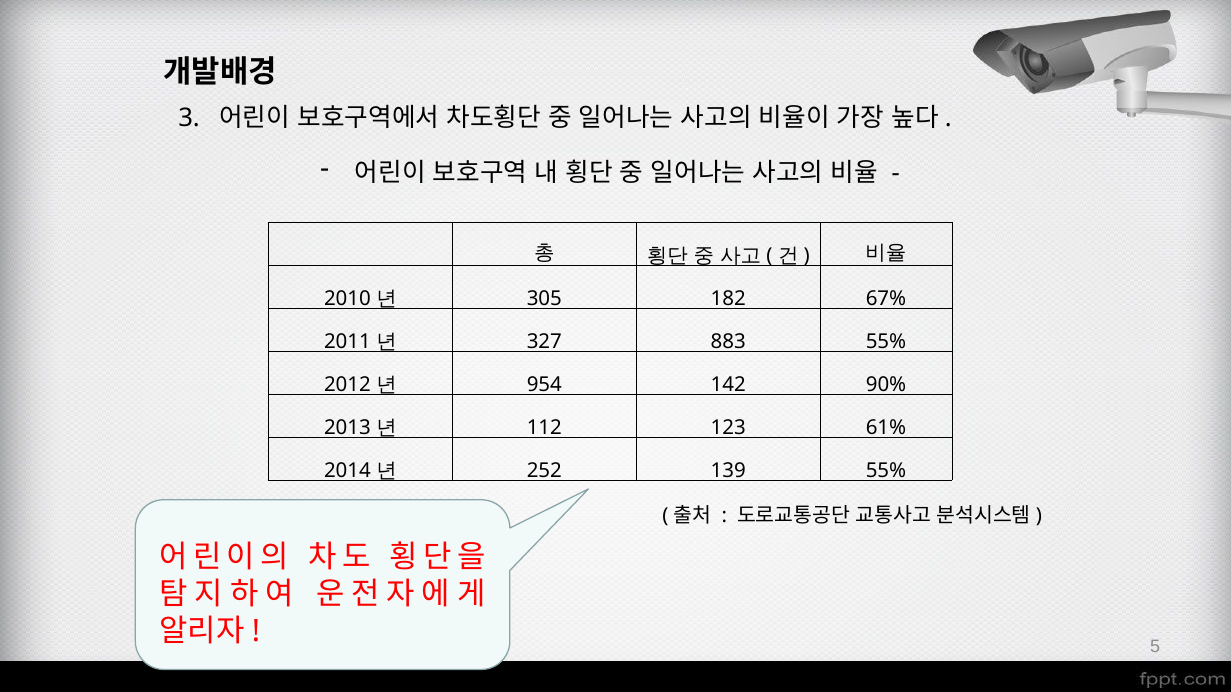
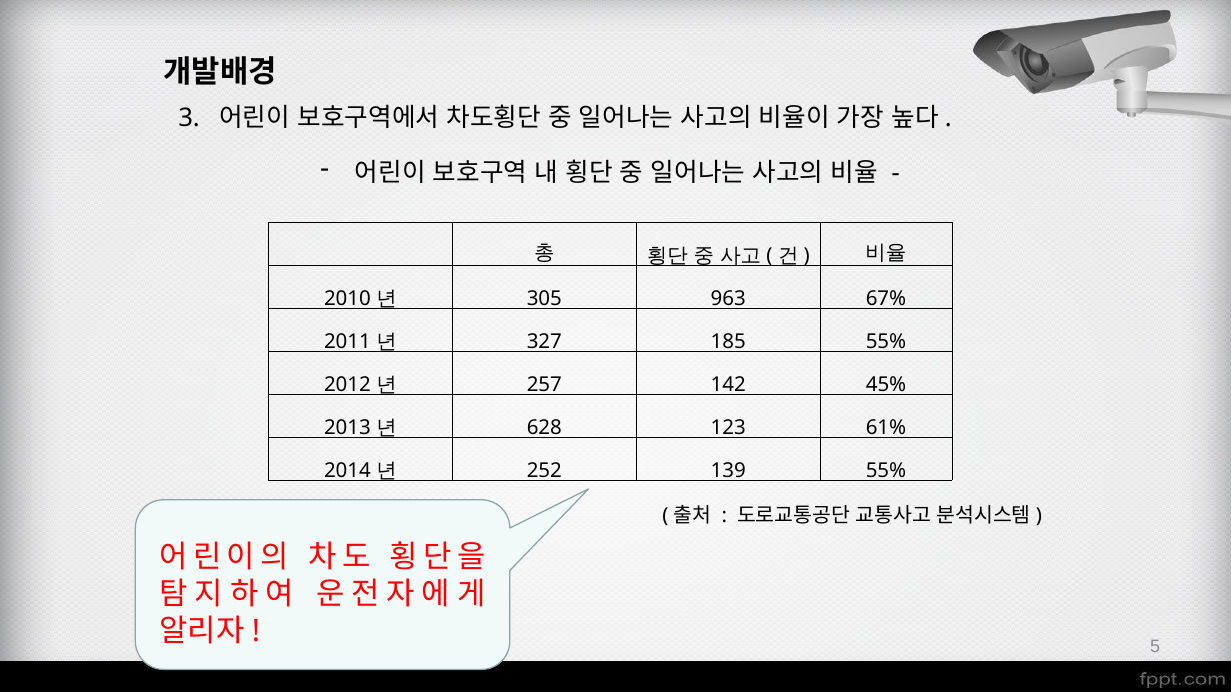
182: 182 -> 963
883: 883 -> 185
954: 954 -> 257
90%: 90% -> 45%
112: 112 -> 628
